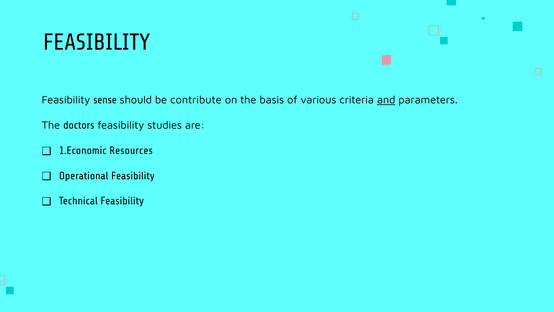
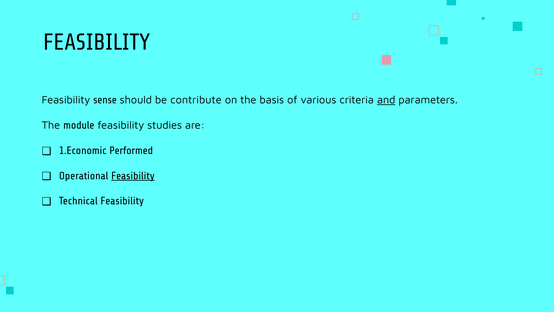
doctors: doctors -> module
Resources: Resources -> Performed
Feasibility at (133, 176) underline: none -> present
